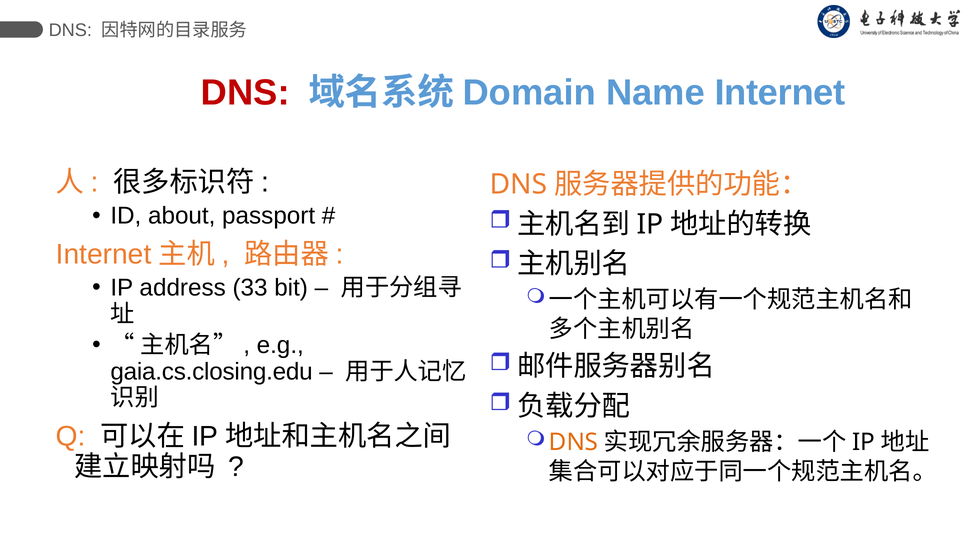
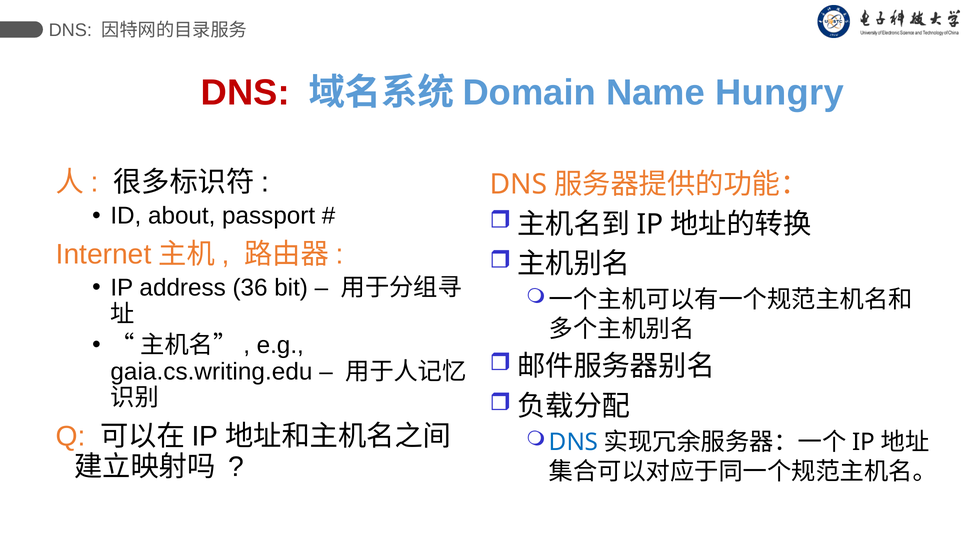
Name Internet: Internet -> Hungry
33: 33 -> 36
gaia.cs.closing.edu: gaia.cs.closing.edu -> gaia.cs.writing.edu
DNS at (574, 442) colour: orange -> blue
